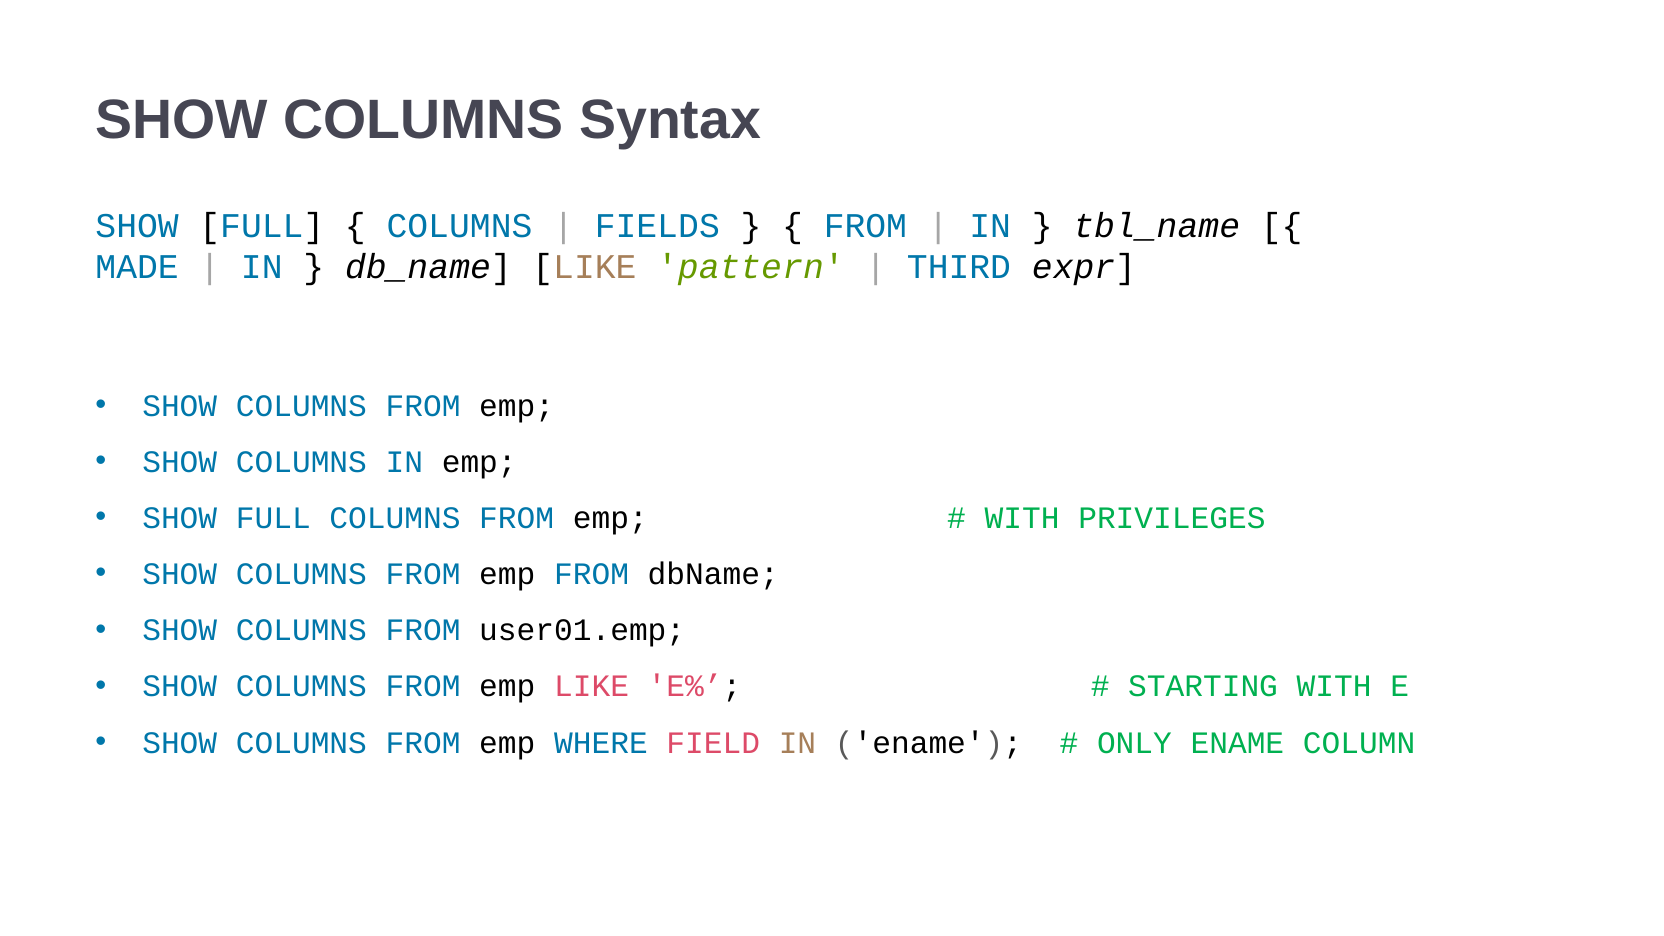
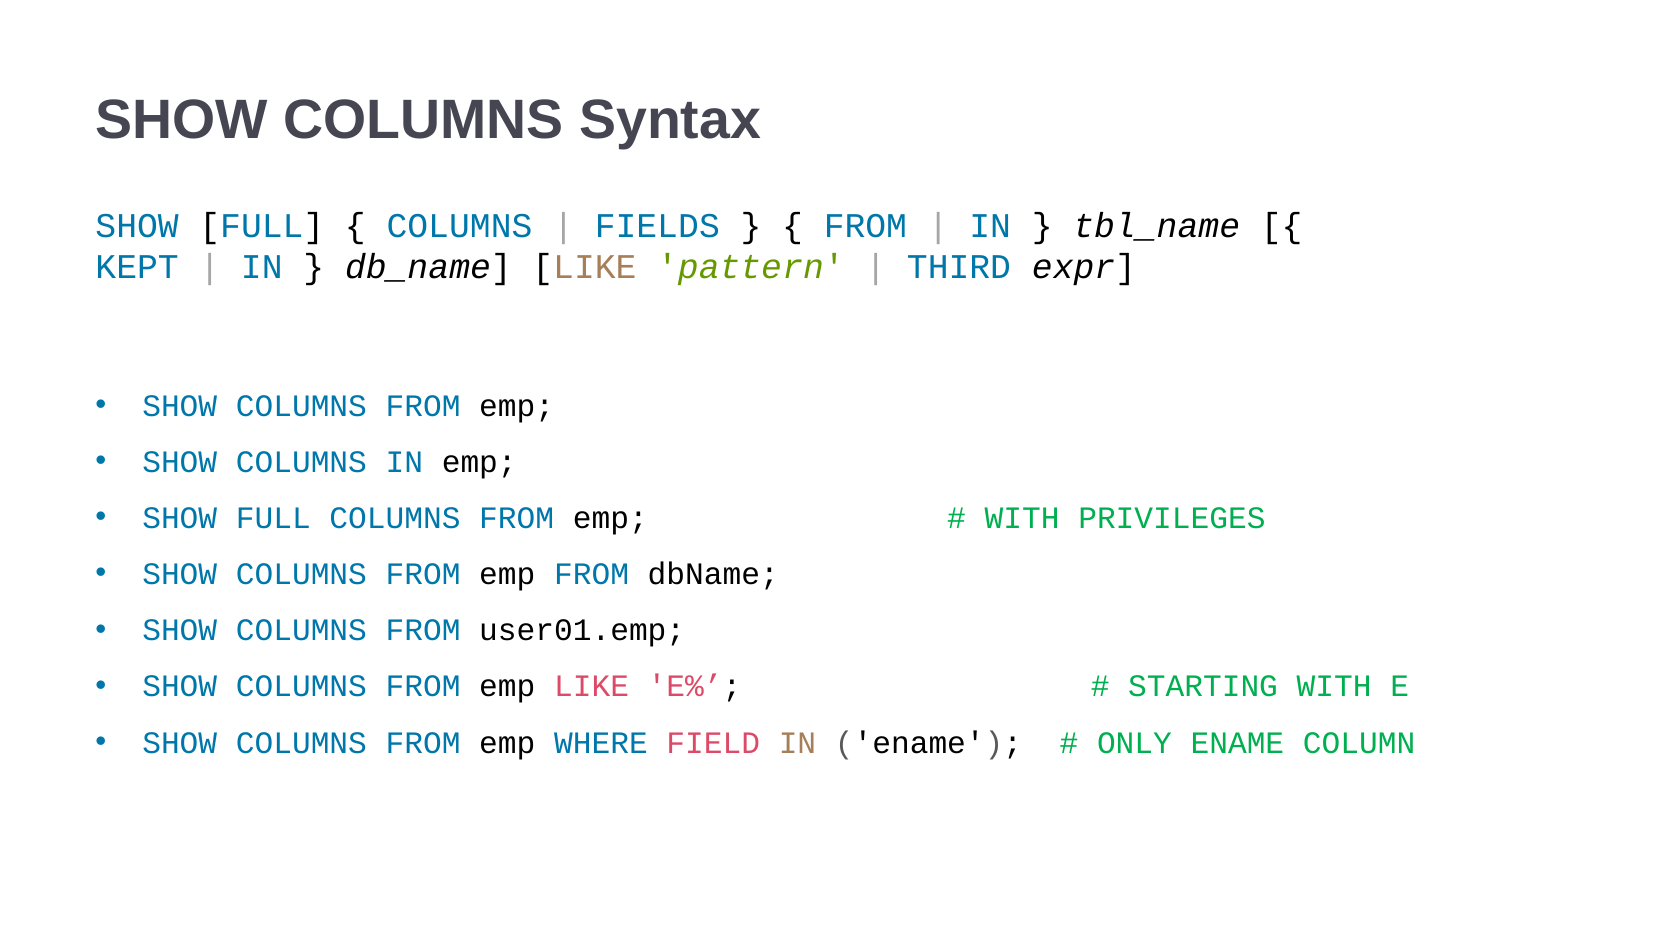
MADE: MADE -> KEPT
